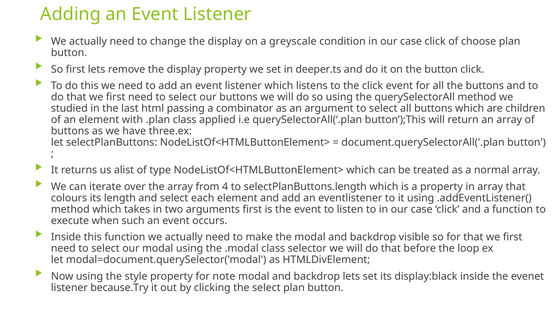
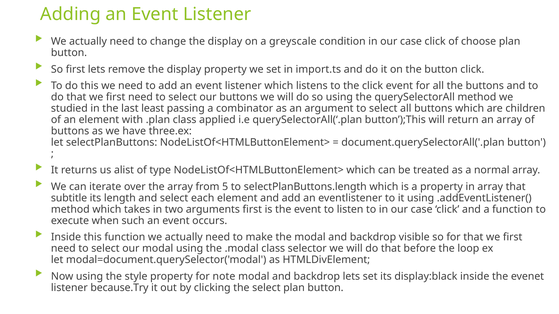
deeper.ts: deeper.ts -> import.ts
html: html -> least
4: 4 -> 5
colours: colours -> subtitle
